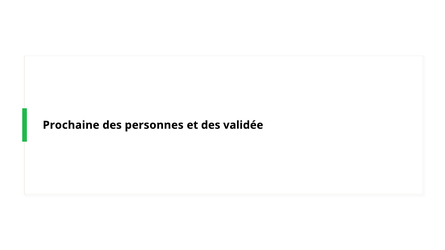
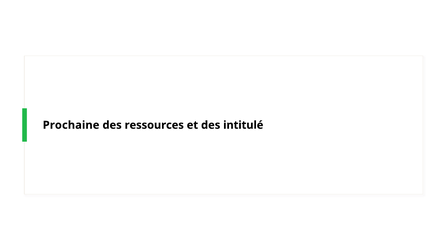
personnes: personnes -> ressources
validée: validée -> intitulé
